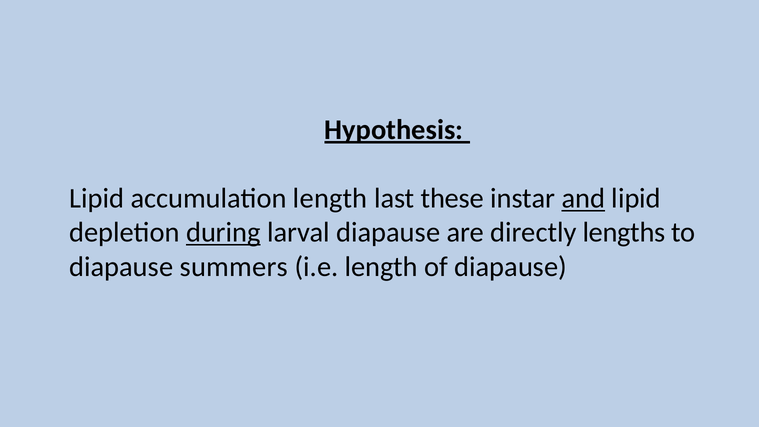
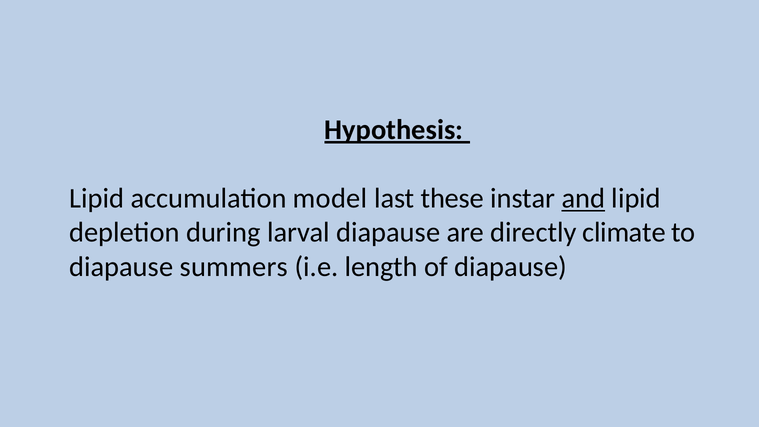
accumulation length: length -> model
during underline: present -> none
lengths: lengths -> climate
